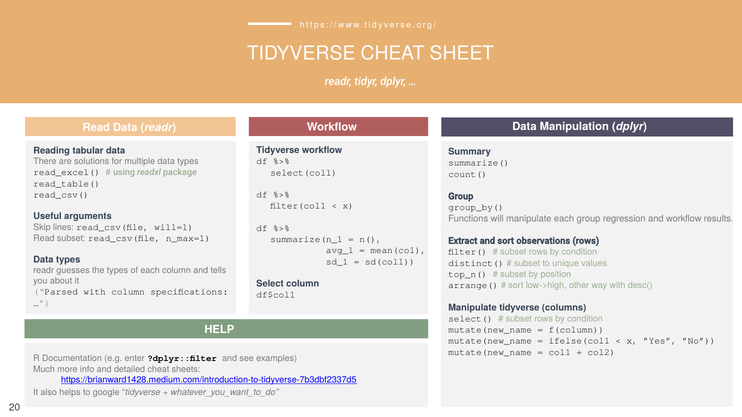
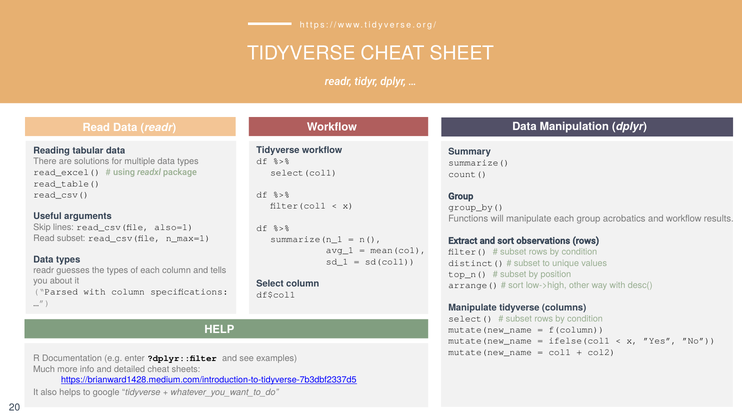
regression: regression -> acrobatics
will=1: will=1 -> also=1
